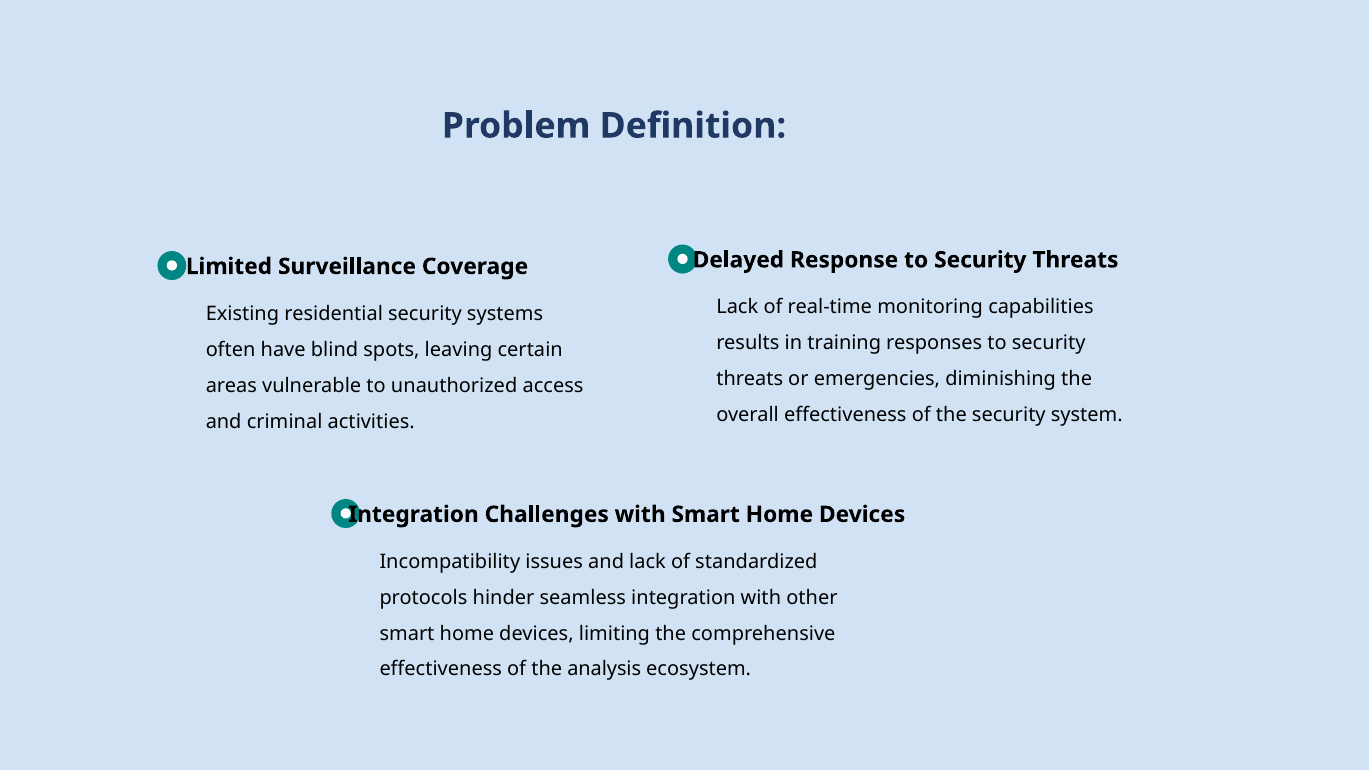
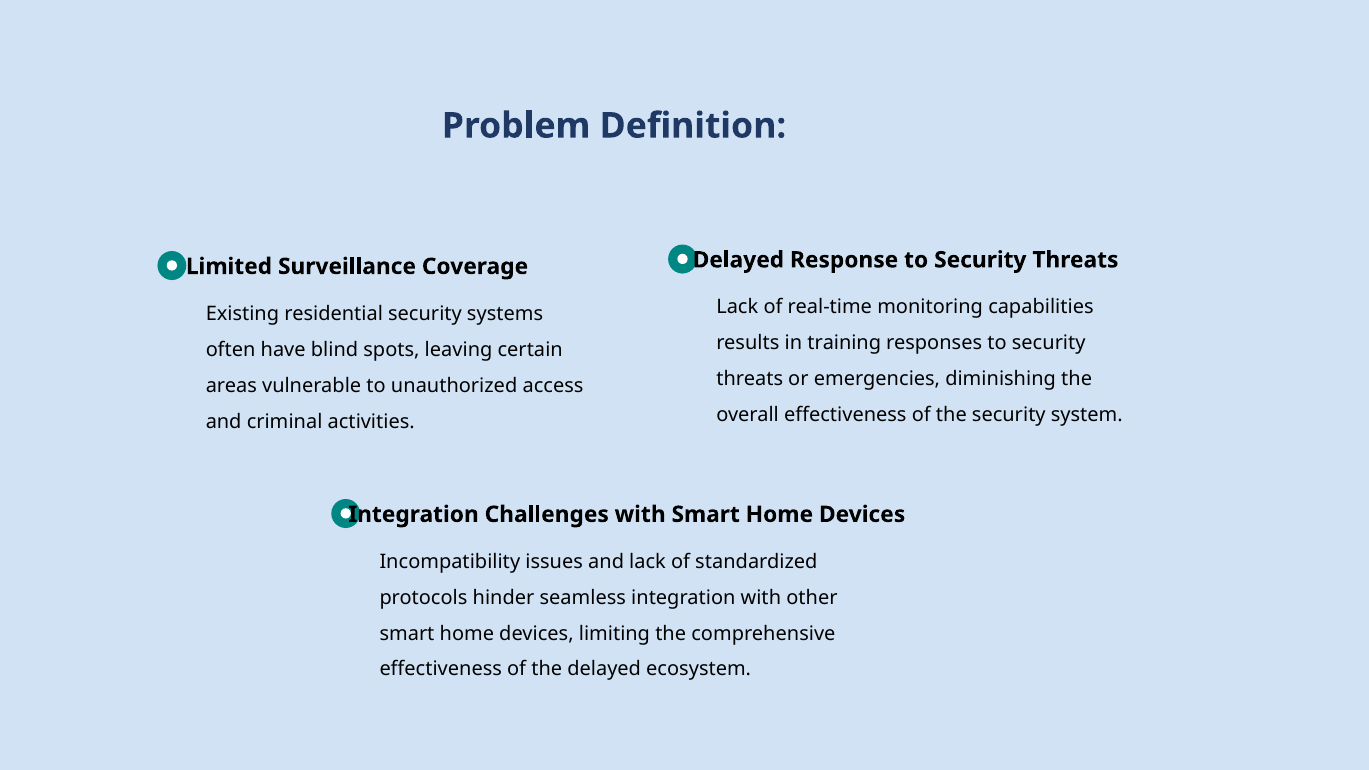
the analysis: analysis -> delayed
